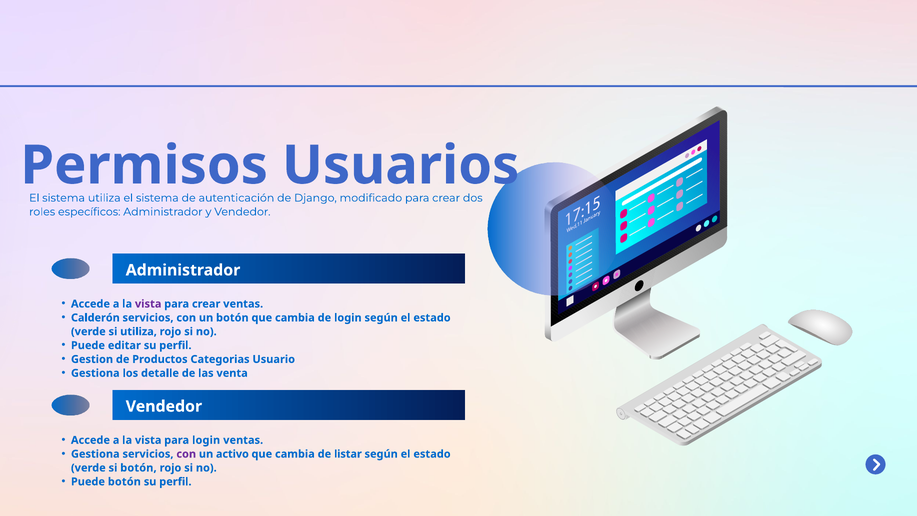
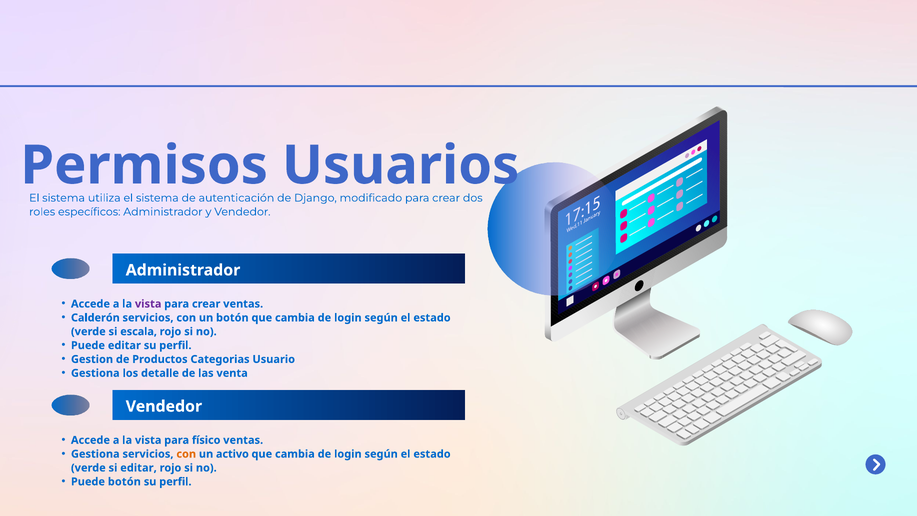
si utiliza: utiliza -> escala
para login: login -> físico
con at (186, 454) colour: purple -> orange
listar at (348, 454): listar -> login
si botón: botón -> editar
